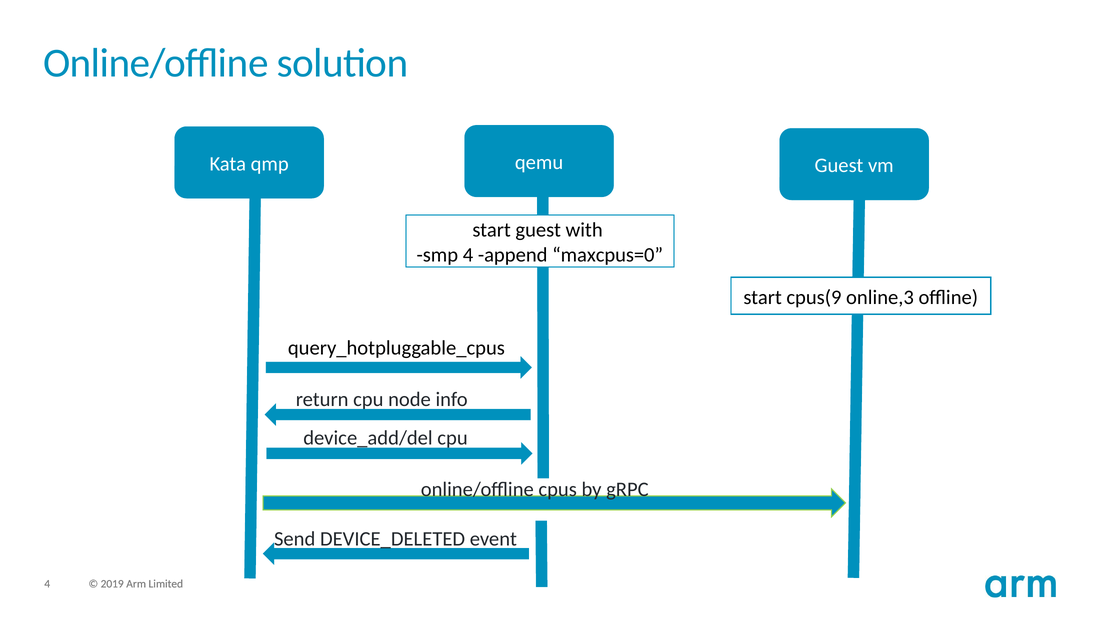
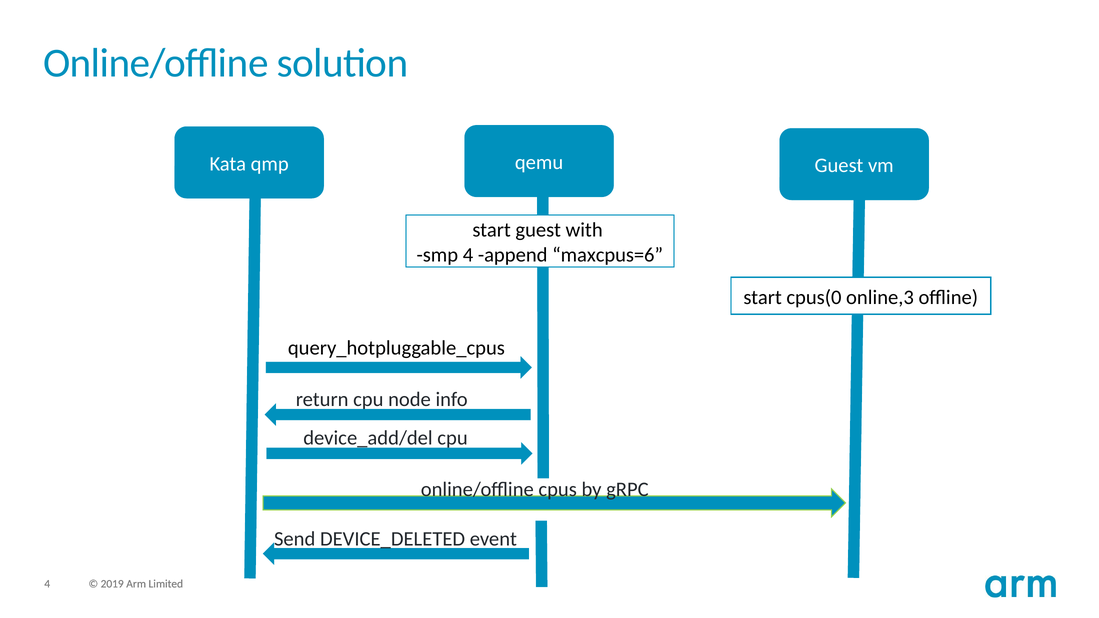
maxcpus=0: maxcpus=0 -> maxcpus=6
cpus(9: cpus(9 -> cpus(0
